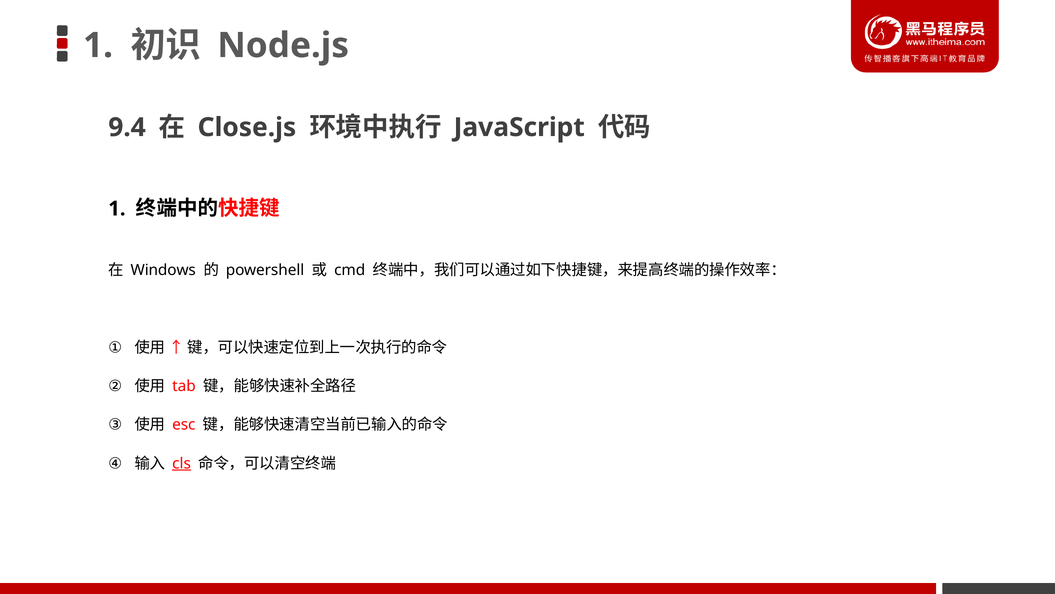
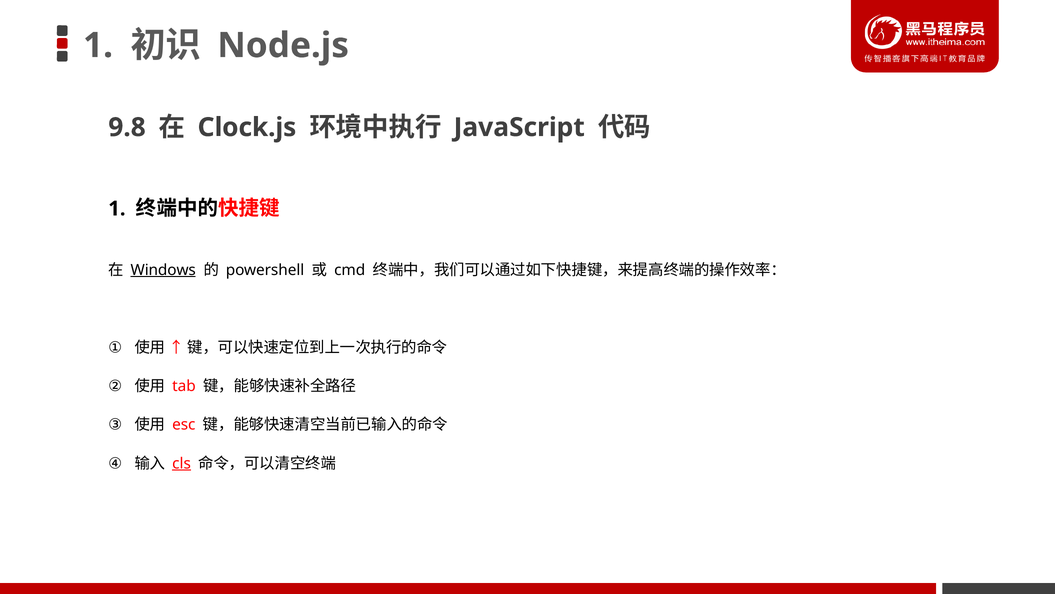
9.4: 9.4 -> 9.8
Close.js: Close.js -> Clock.js
Windows underline: none -> present
